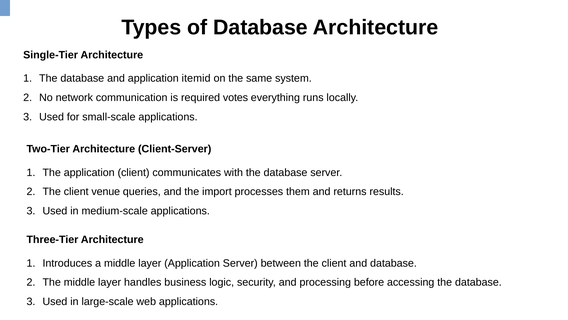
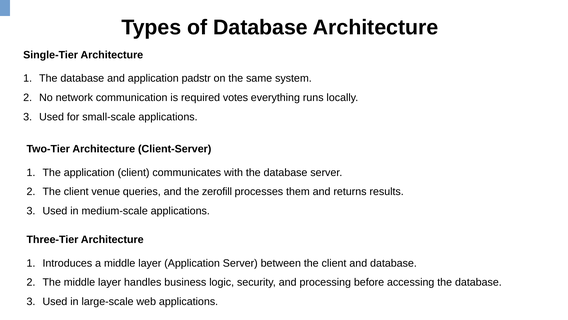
itemid: itemid -> padstr
import: import -> zerofill
